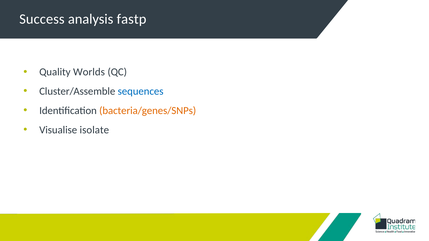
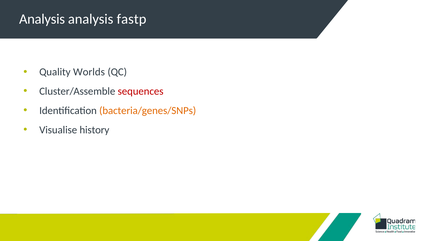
Success at (42, 19): Success -> Analysis
sequences colour: blue -> red
isolate: isolate -> history
